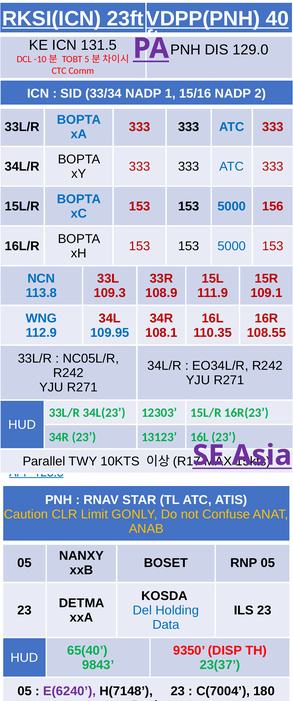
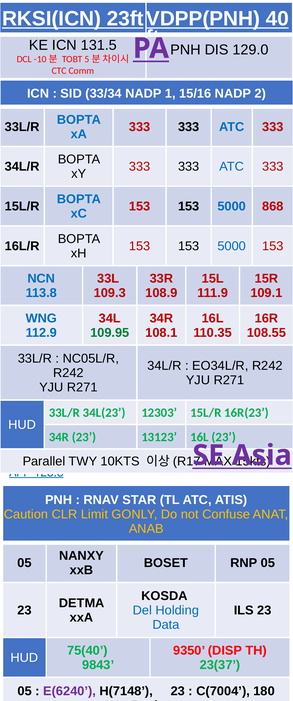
156: 156 -> 868
109.95 colour: blue -> green
65(40: 65(40 -> 75(40
